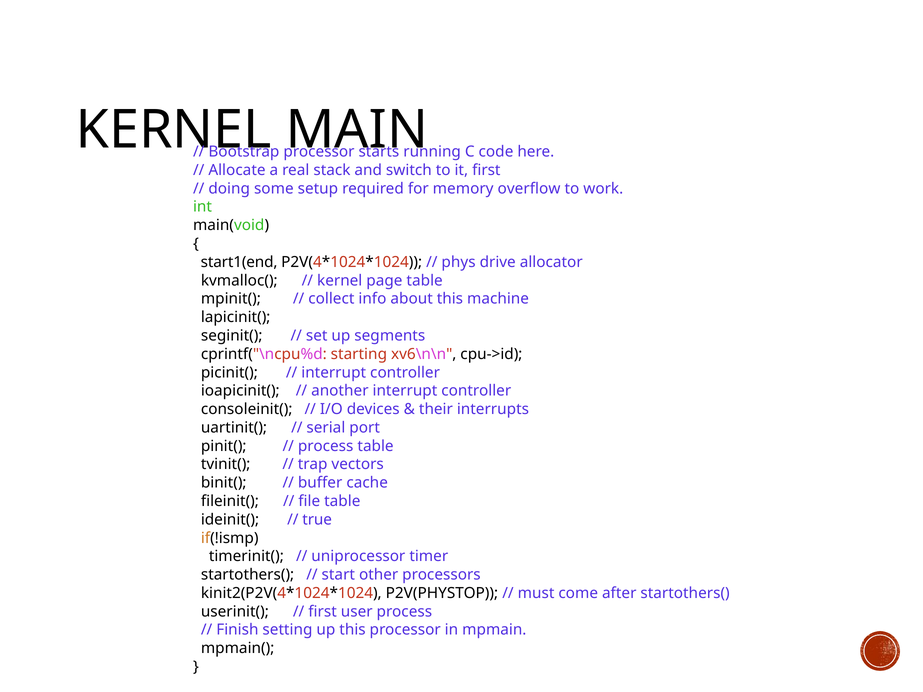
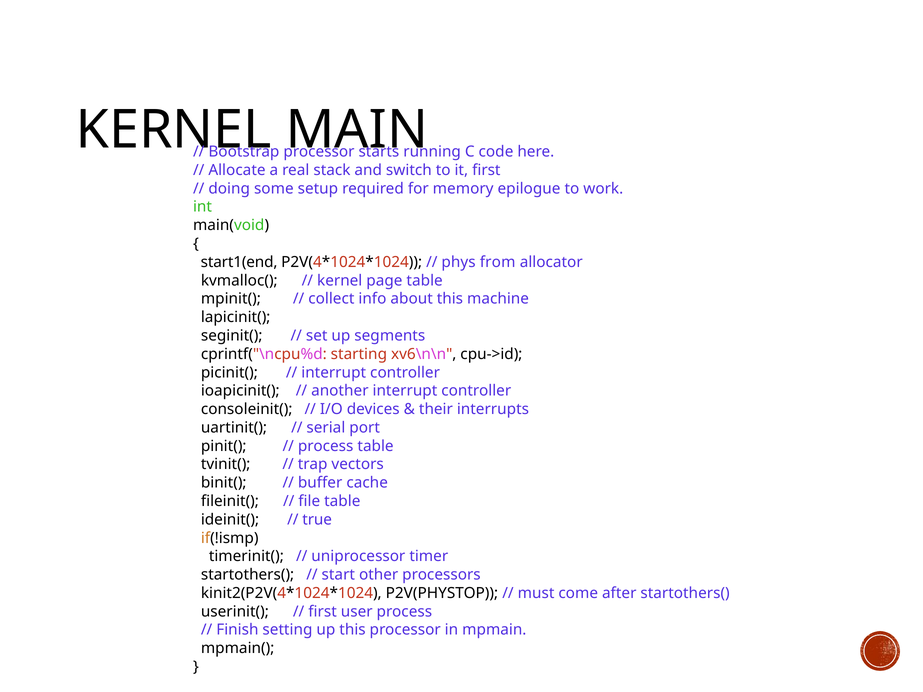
overflow: overflow -> epilogue
drive: drive -> from
